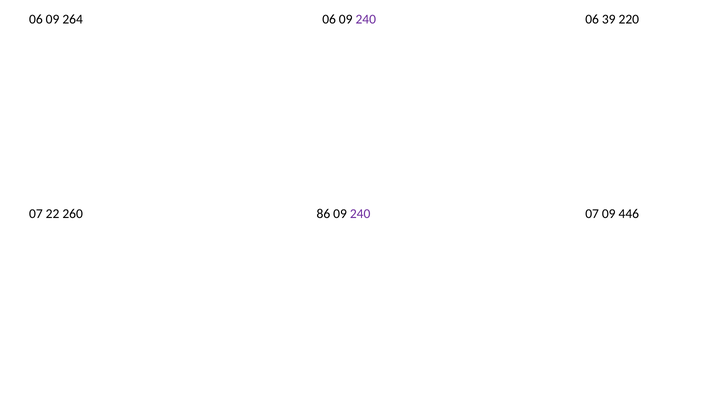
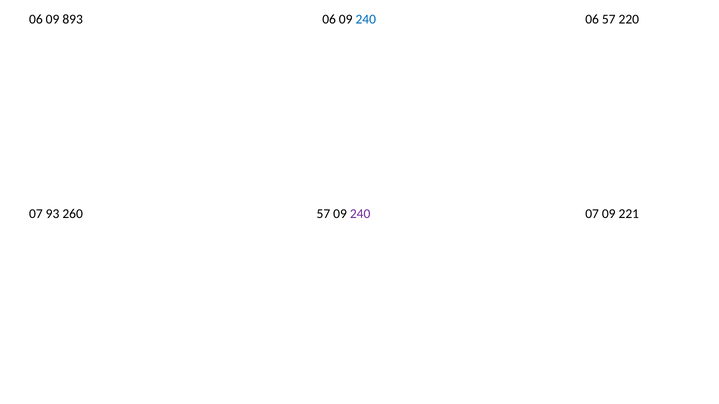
264: 264 -> 893
240 at (366, 19) colour: purple -> blue
06 39: 39 -> 57
22: 22 -> 93
260 86: 86 -> 57
446: 446 -> 221
